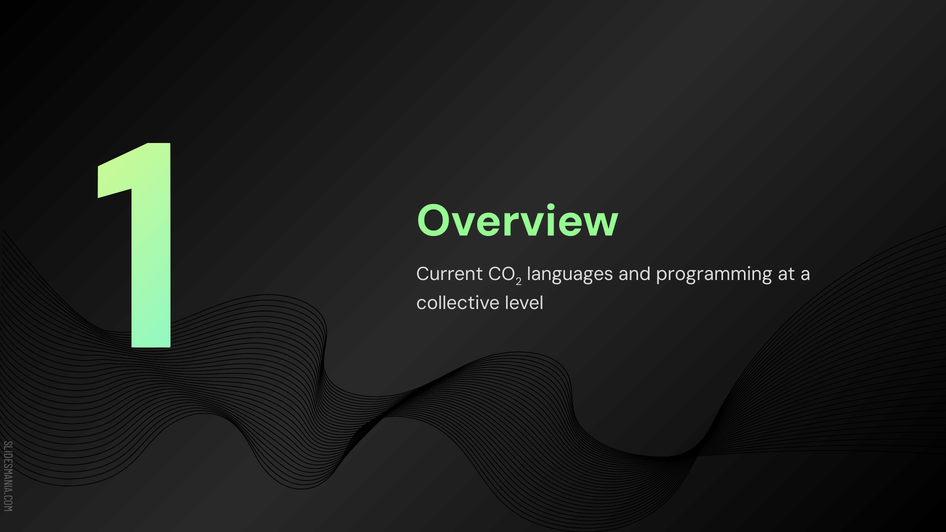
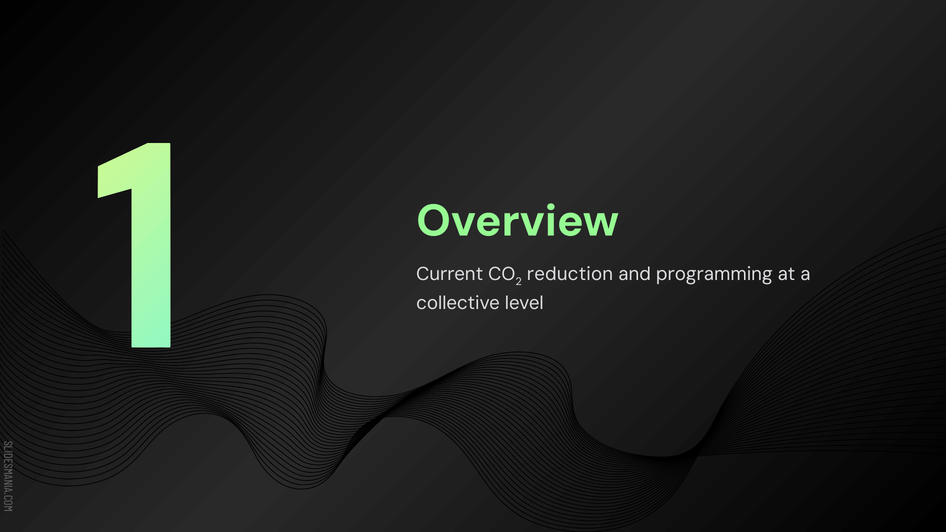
languages: languages -> reduction
